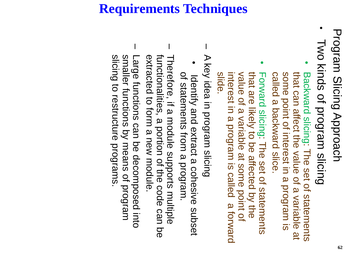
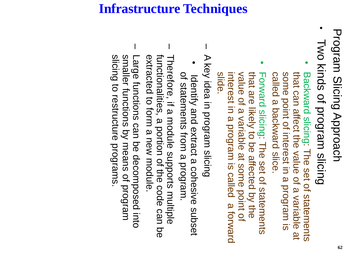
Requirements: Requirements -> Infrastructure
